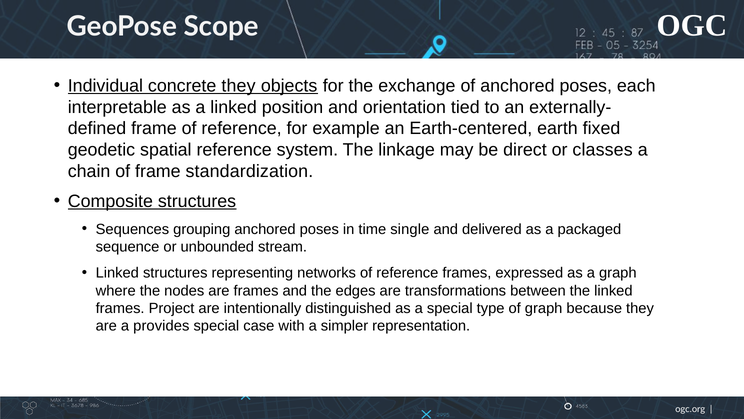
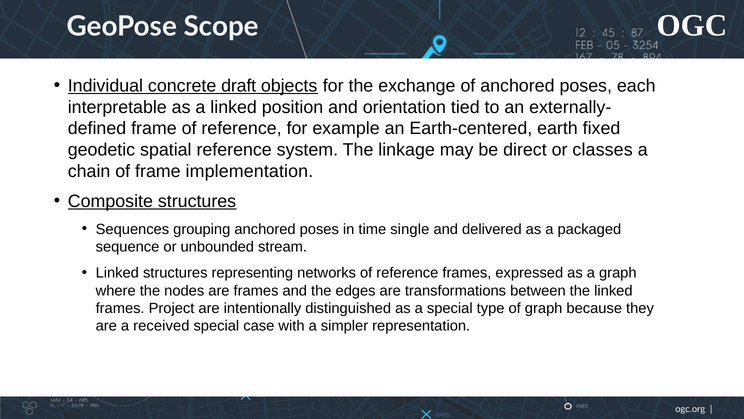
concrete they: they -> draft
standardization: standardization -> implementation
provides: provides -> received
